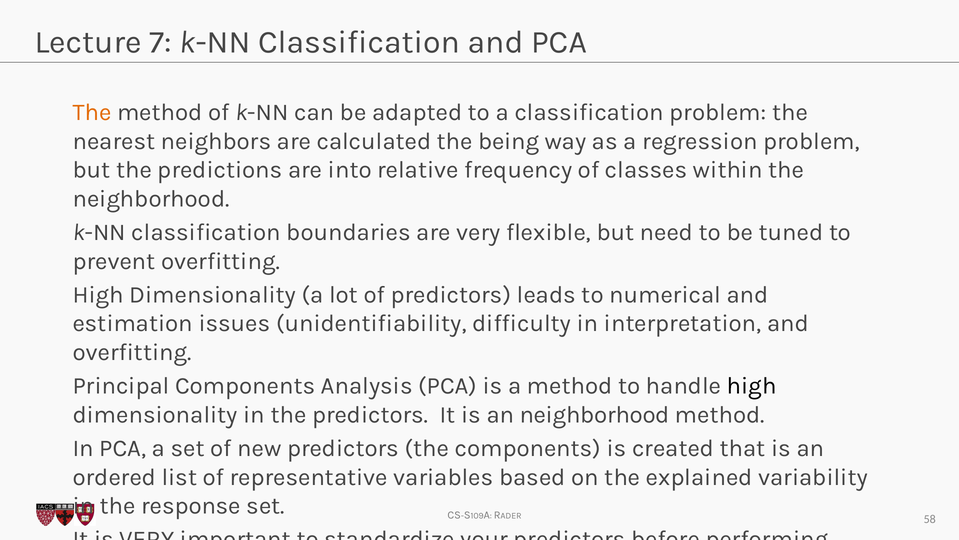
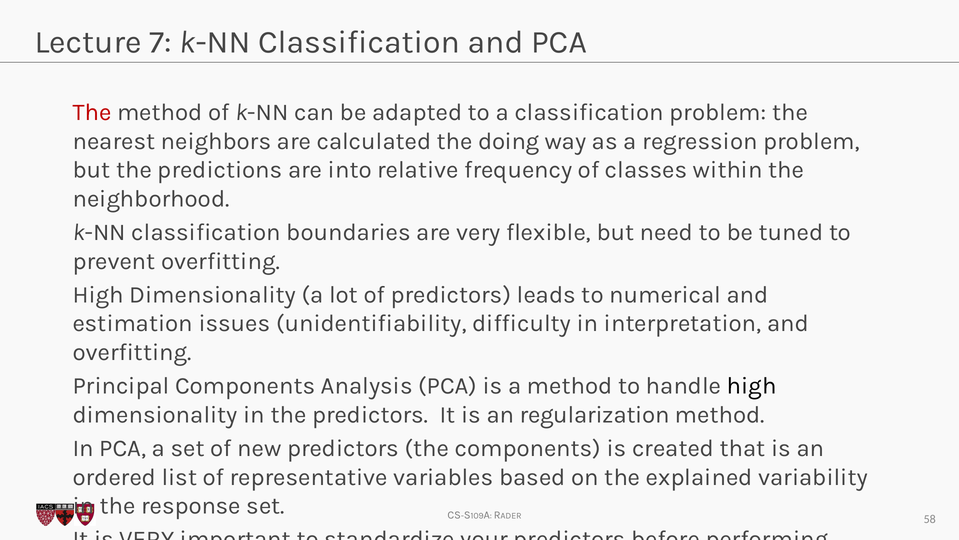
The at (92, 112) colour: orange -> red
being: being -> doing
an neighborhood: neighborhood -> regularization
